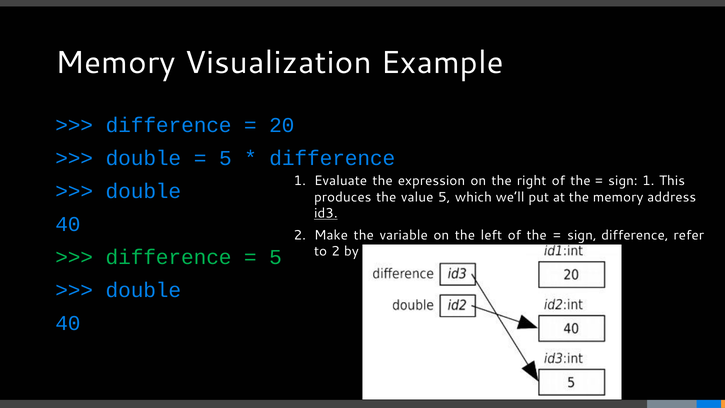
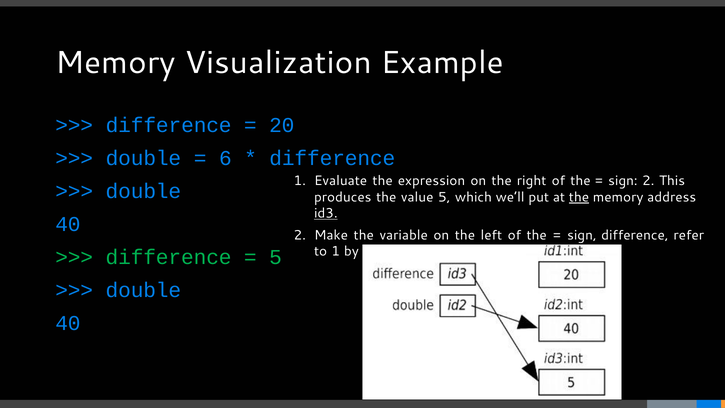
5 at (225, 158): 5 -> 6
sign 1: 1 -> 2
the at (579, 197) underline: none -> present
to 2: 2 -> 1
